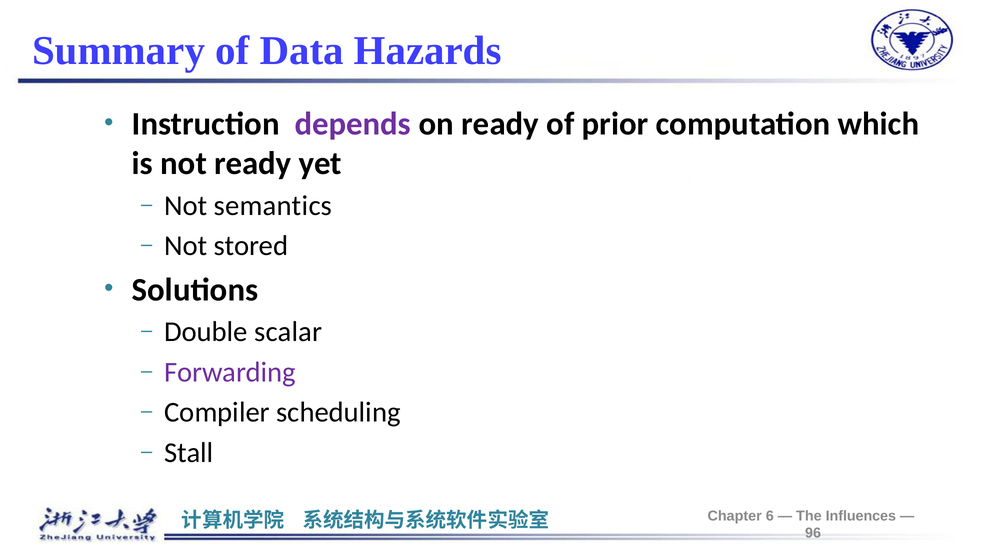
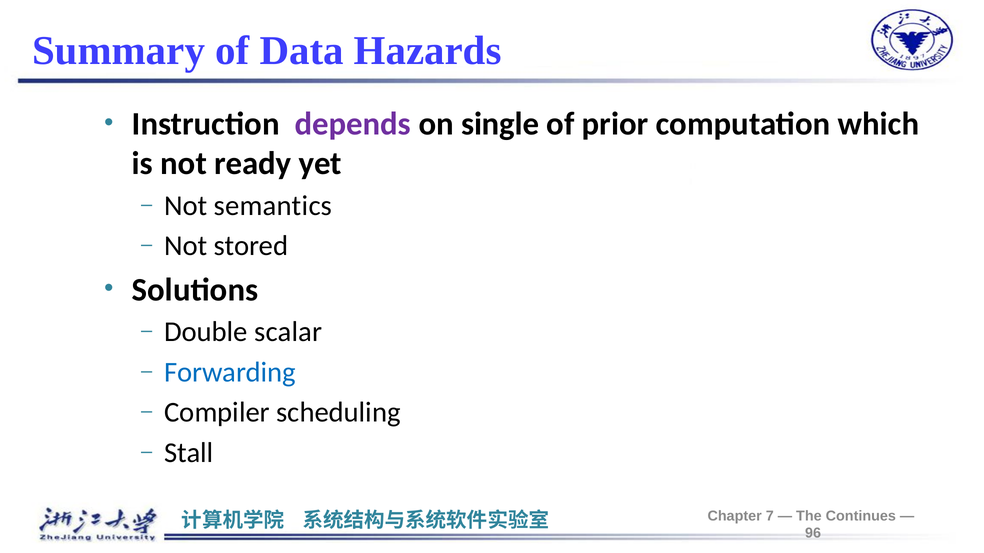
on ready: ready -> single
Forwarding colour: purple -> blue
6: 6 -> 7
Influences: Influences -> Continues
